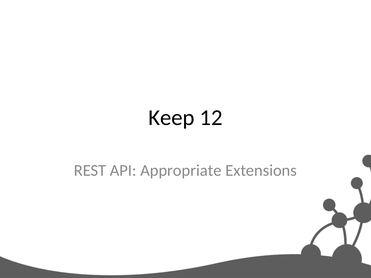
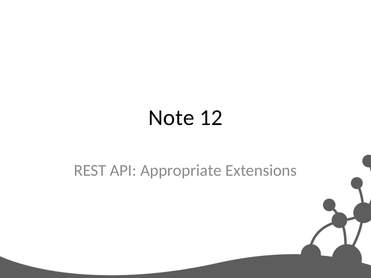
Keep: Keep -> Note
